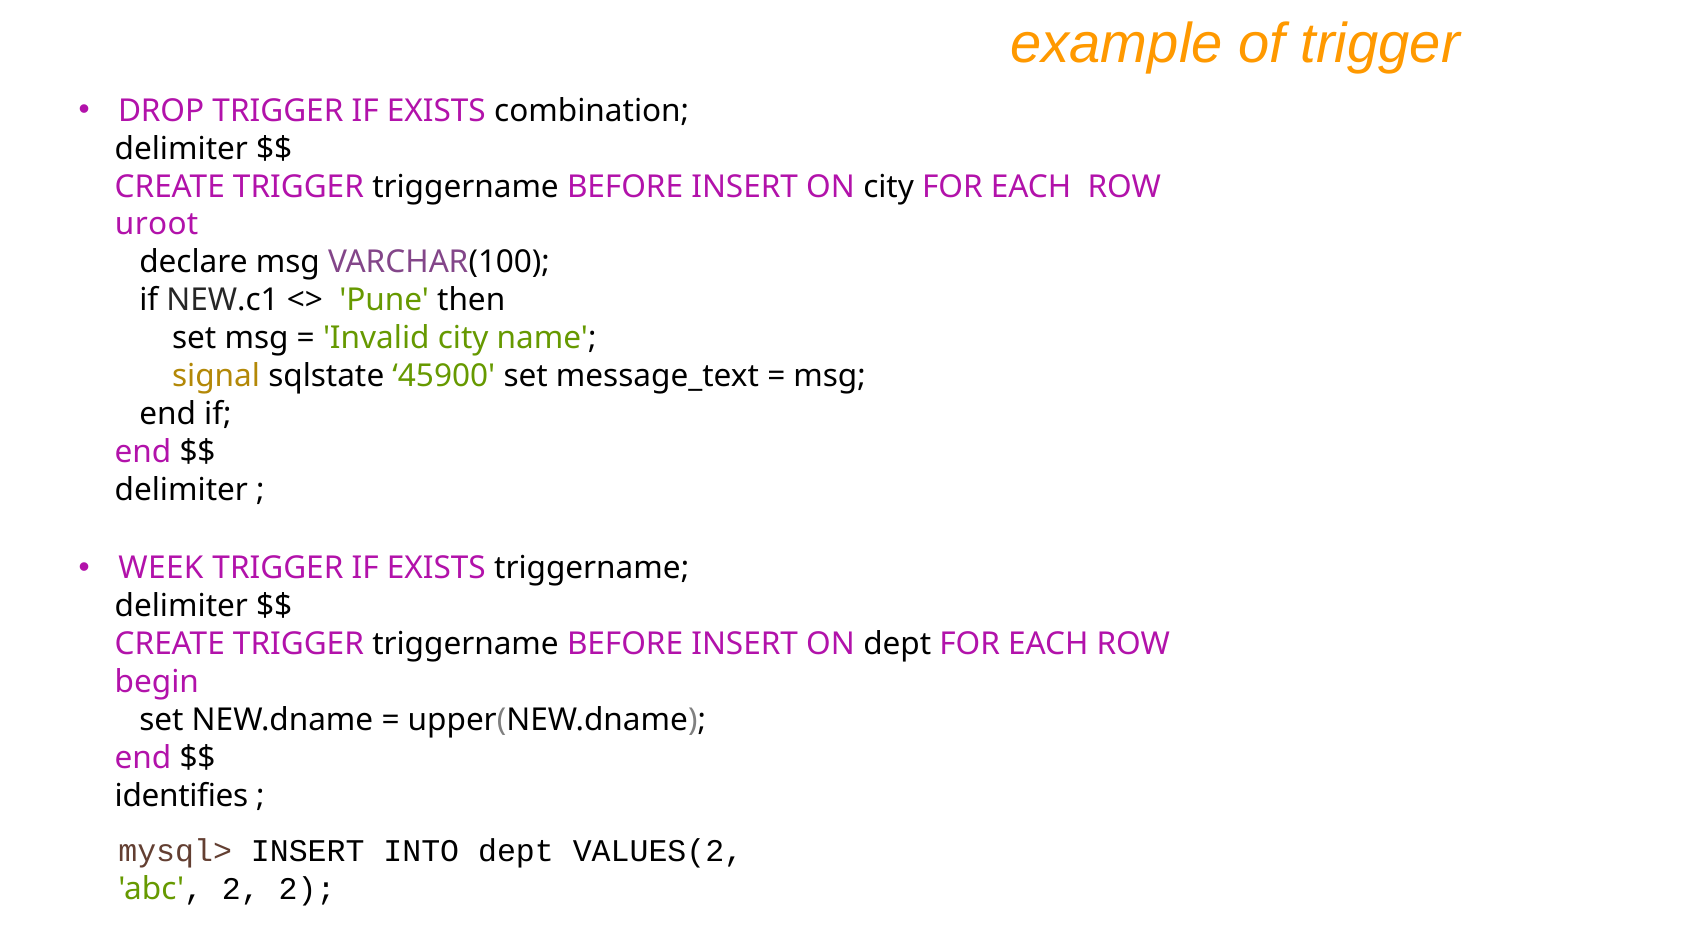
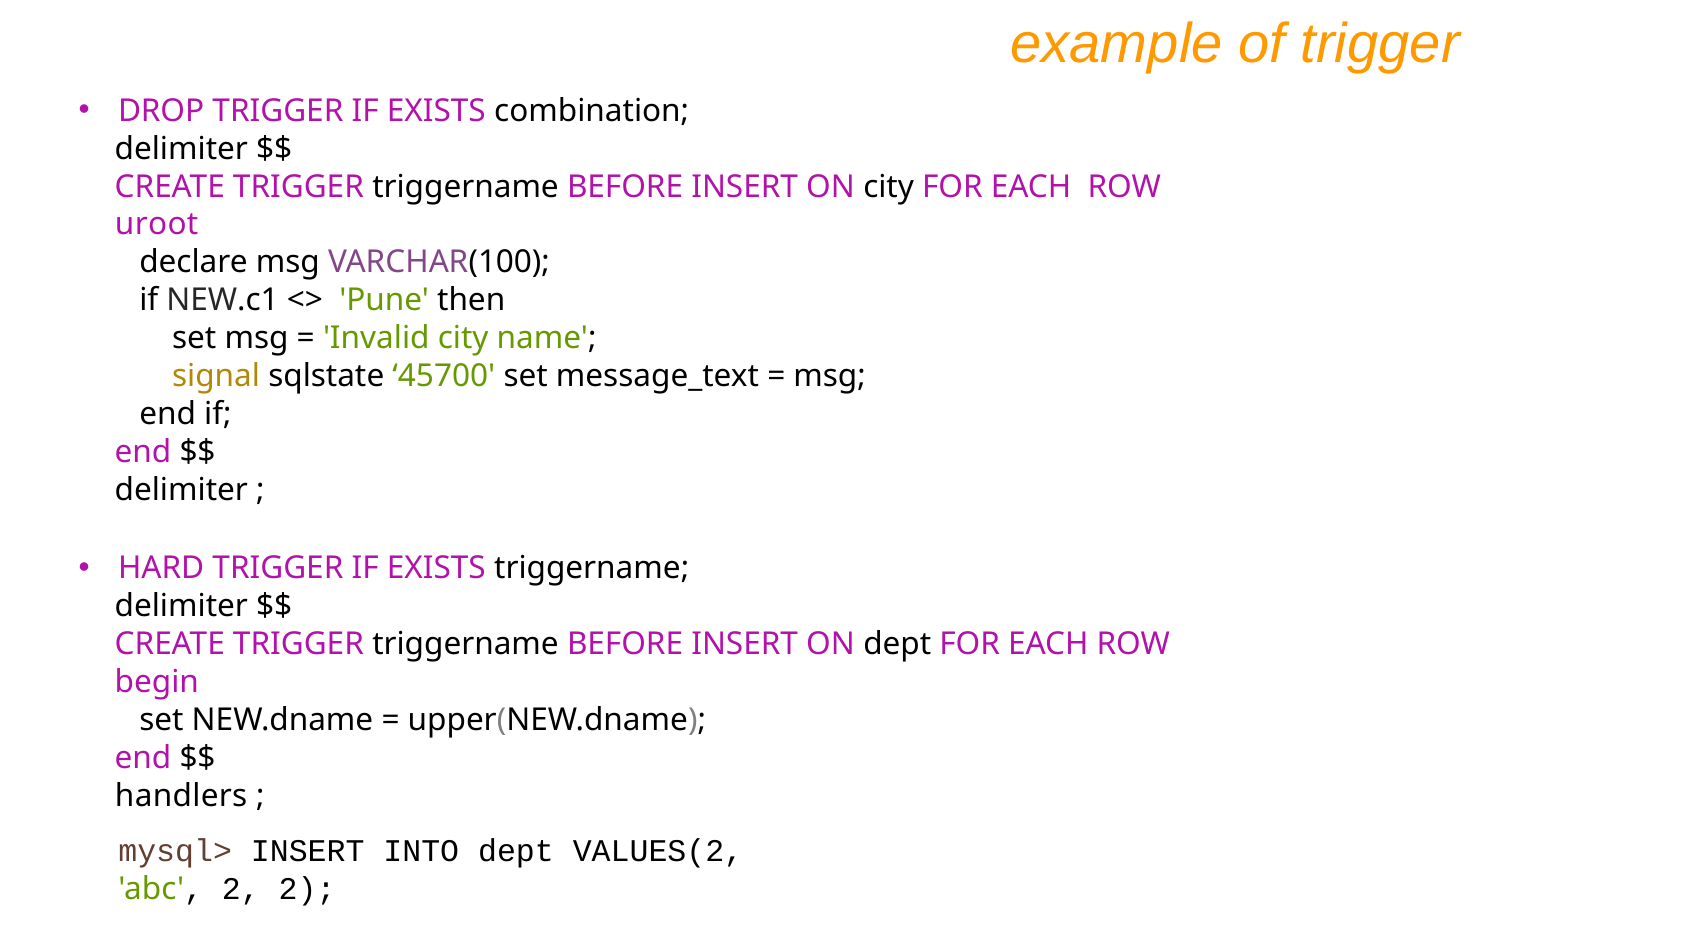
45900: 45900 -> 45700
WEEK: WEEK -> HARD
identifies: identifies -> handlers
